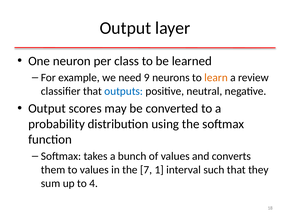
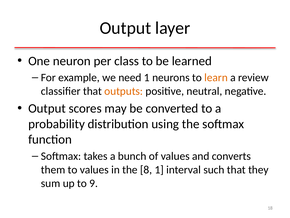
need 9: 9 -> 1
outputs colour: blue -> orange
7: 7 -> 8
4: 4 -> 9
